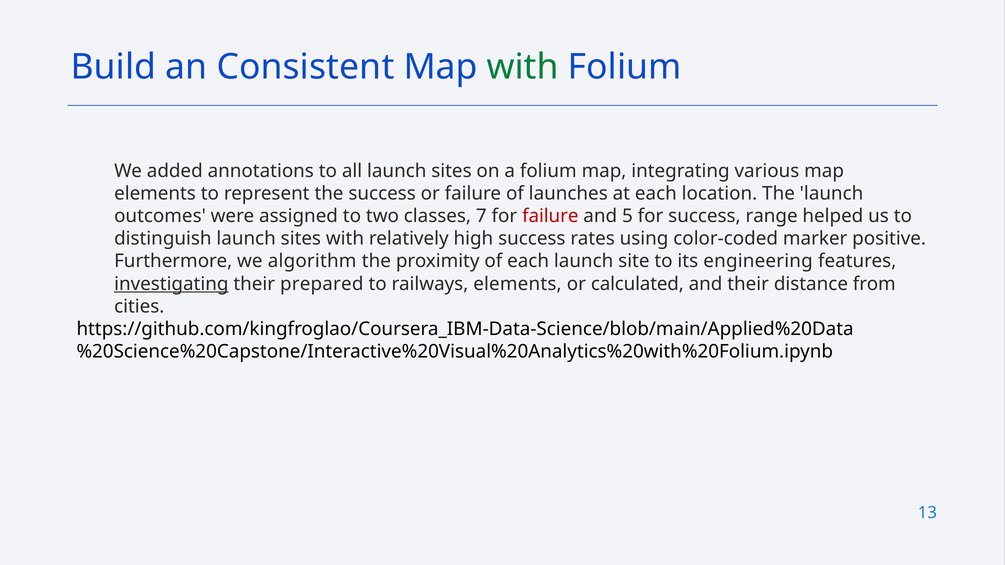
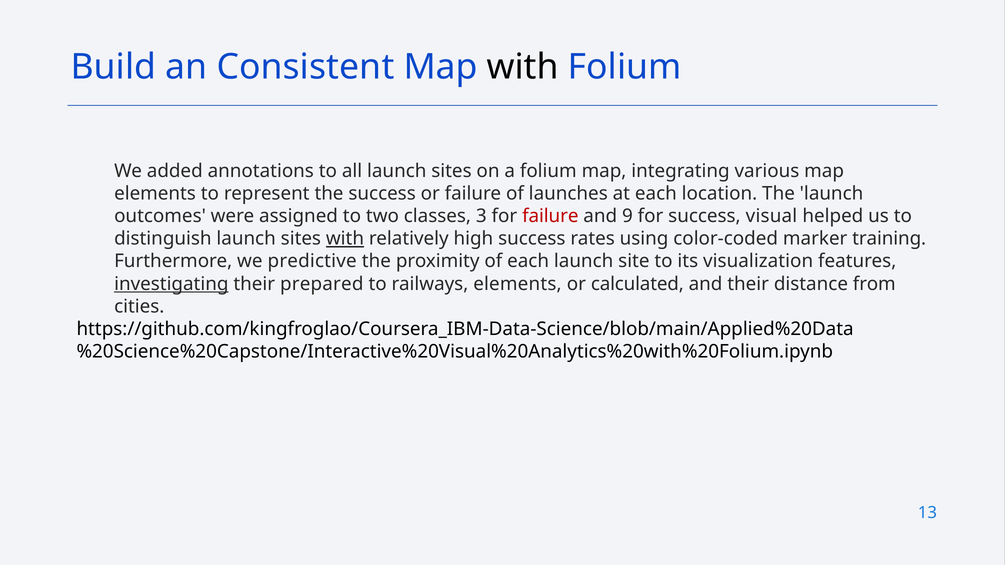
with at (523, 67) colour: green -> black
7: 7 -> 3
5: 5 -> 9
range: range -> visual
with at (345, 239) underline: none -> present
positive: positive -> training
algorithm: algorithm -> predictive
engineering: engineering -> visualization
